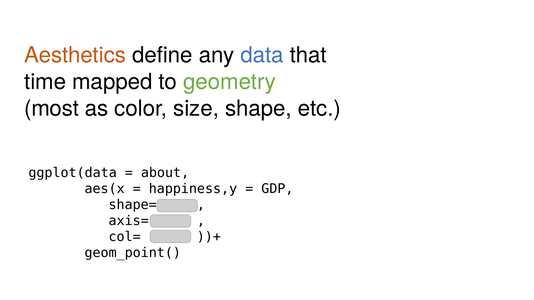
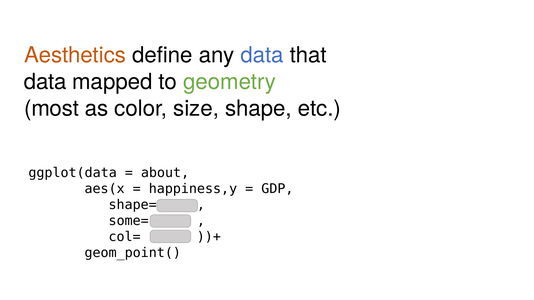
time at (45, 82): time -> data
axis=: axis= -> some=
